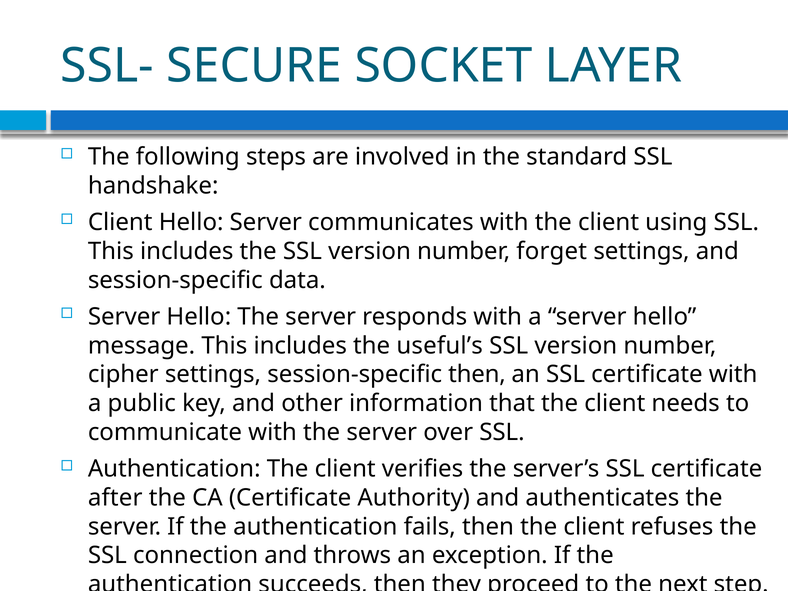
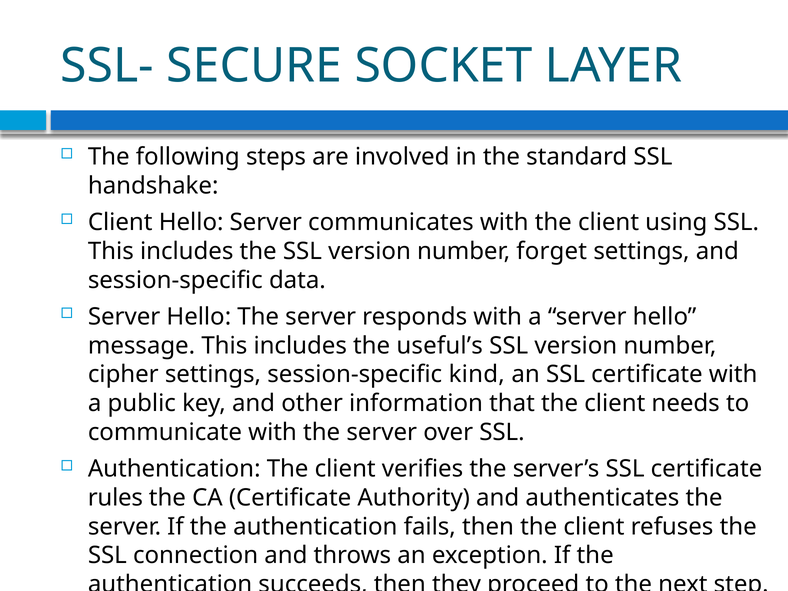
session-specific then: then -> kind
after: after -> rules
